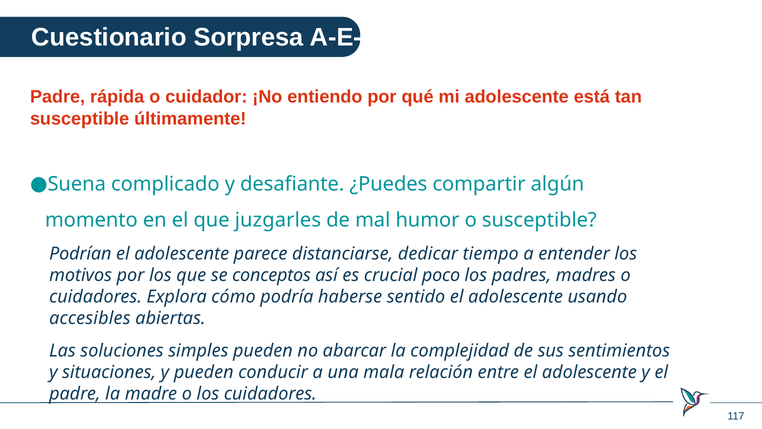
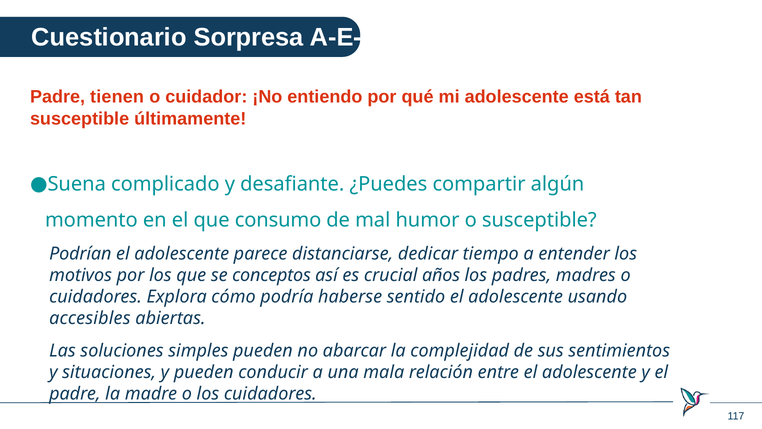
rápida: rápida -> tienen
juzgarles: juzgarles -> consumo
poco: poco -> años
